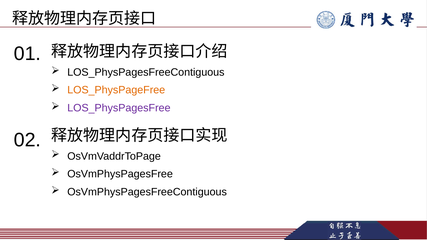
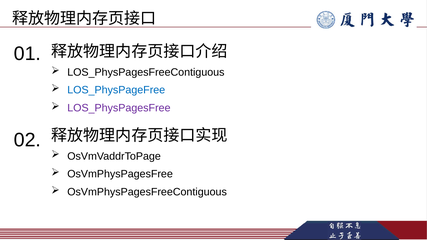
LOS_PhysPageFree colour: orange -> blue
